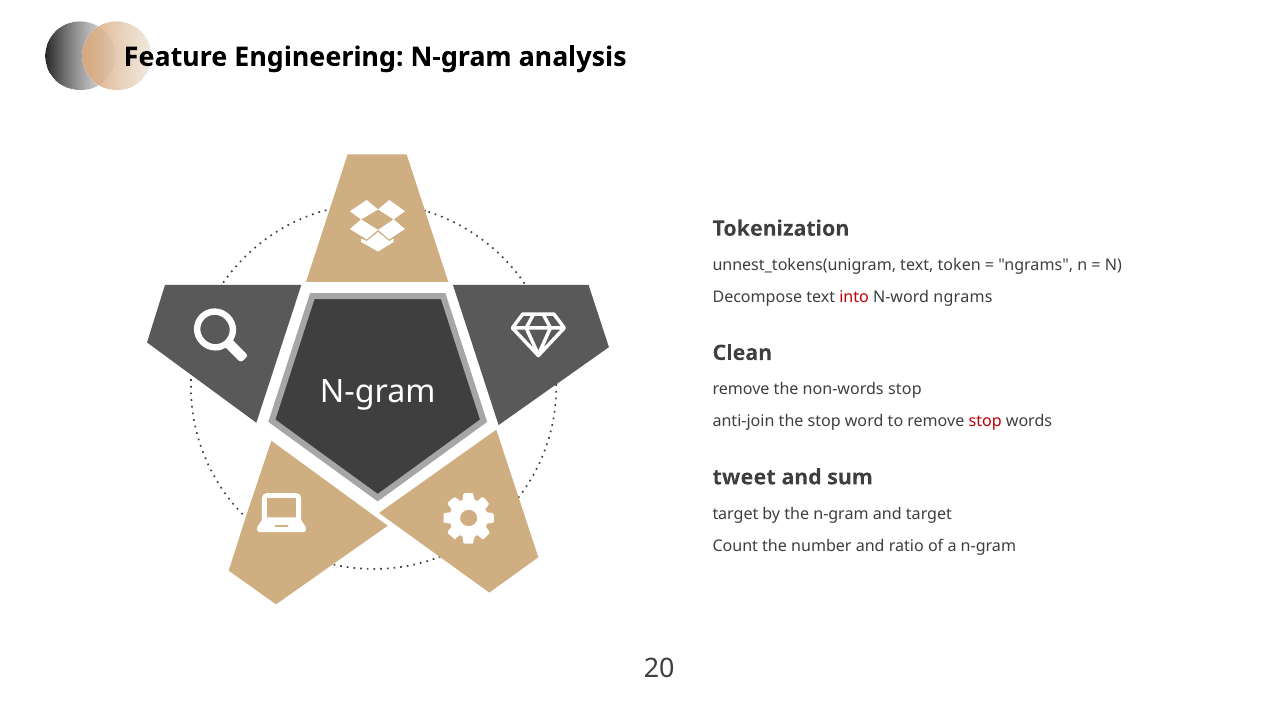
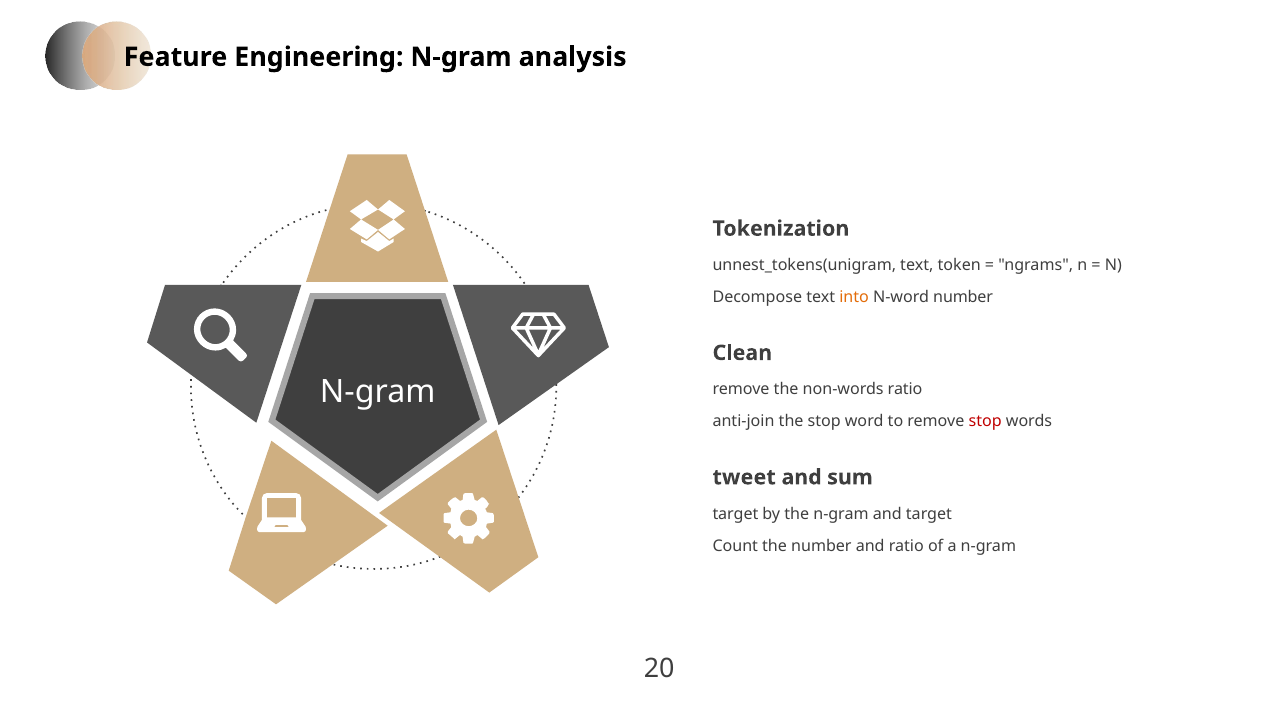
into colour: red -> orange
N-word ngrams: ngrams -> number
non-words stop: stop -> ratio
